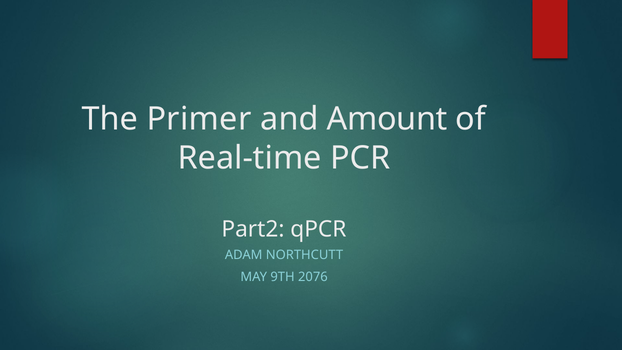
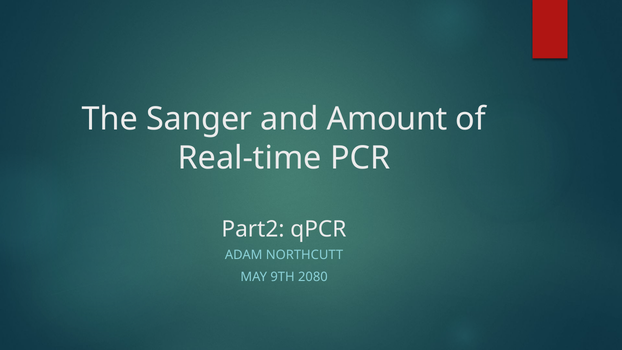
Primer: Primer -> Sanger
2076: 2076 -> 2080
